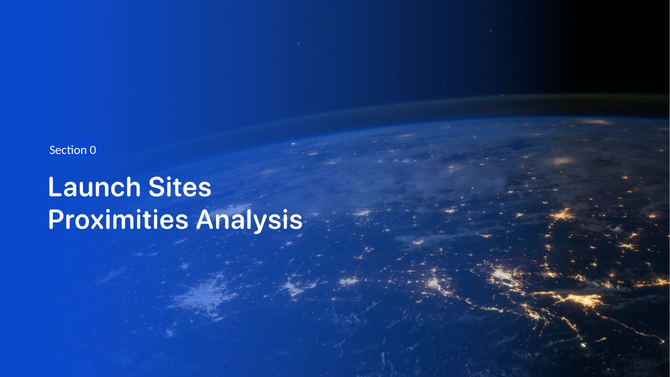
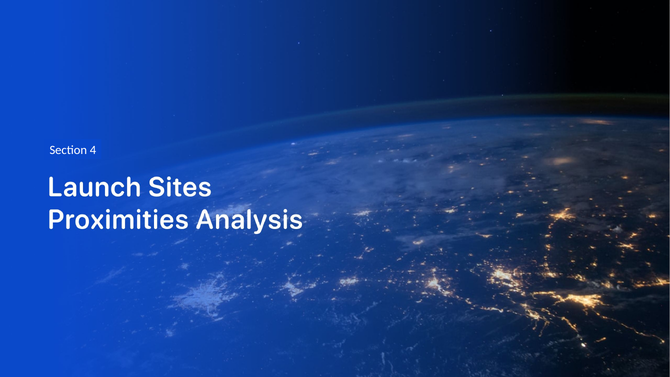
0: 0 -> 4
